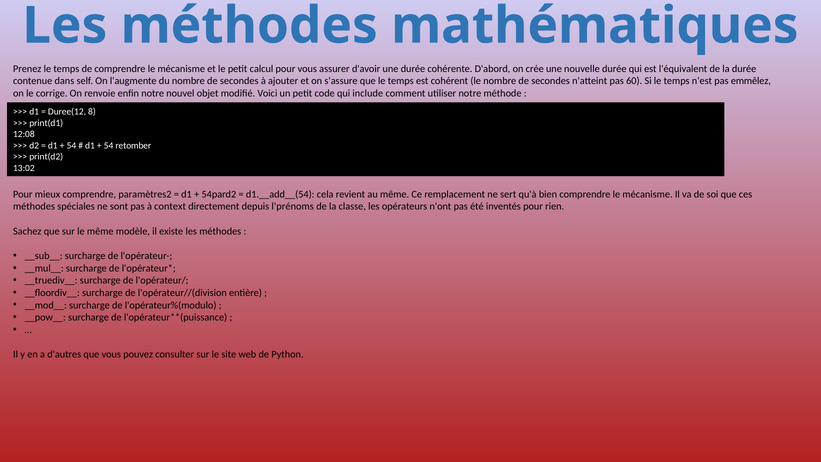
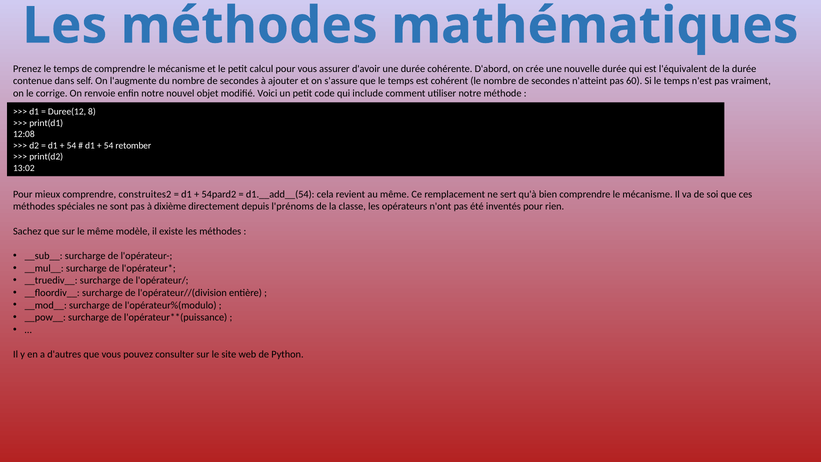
emmêlez: emmêlez -> vraiment
paramètres2: paramètres2 -> construites2
context: context -> dixième
